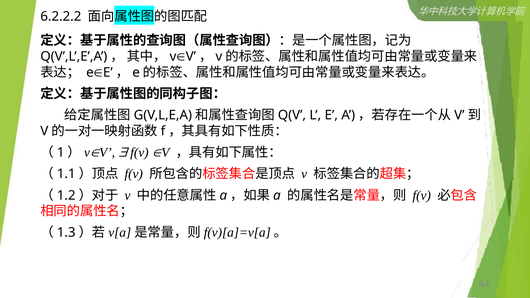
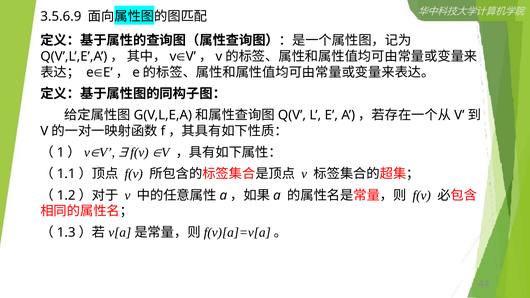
6.2.2.2: 6.2.2.2 -> 3.5.6.9
